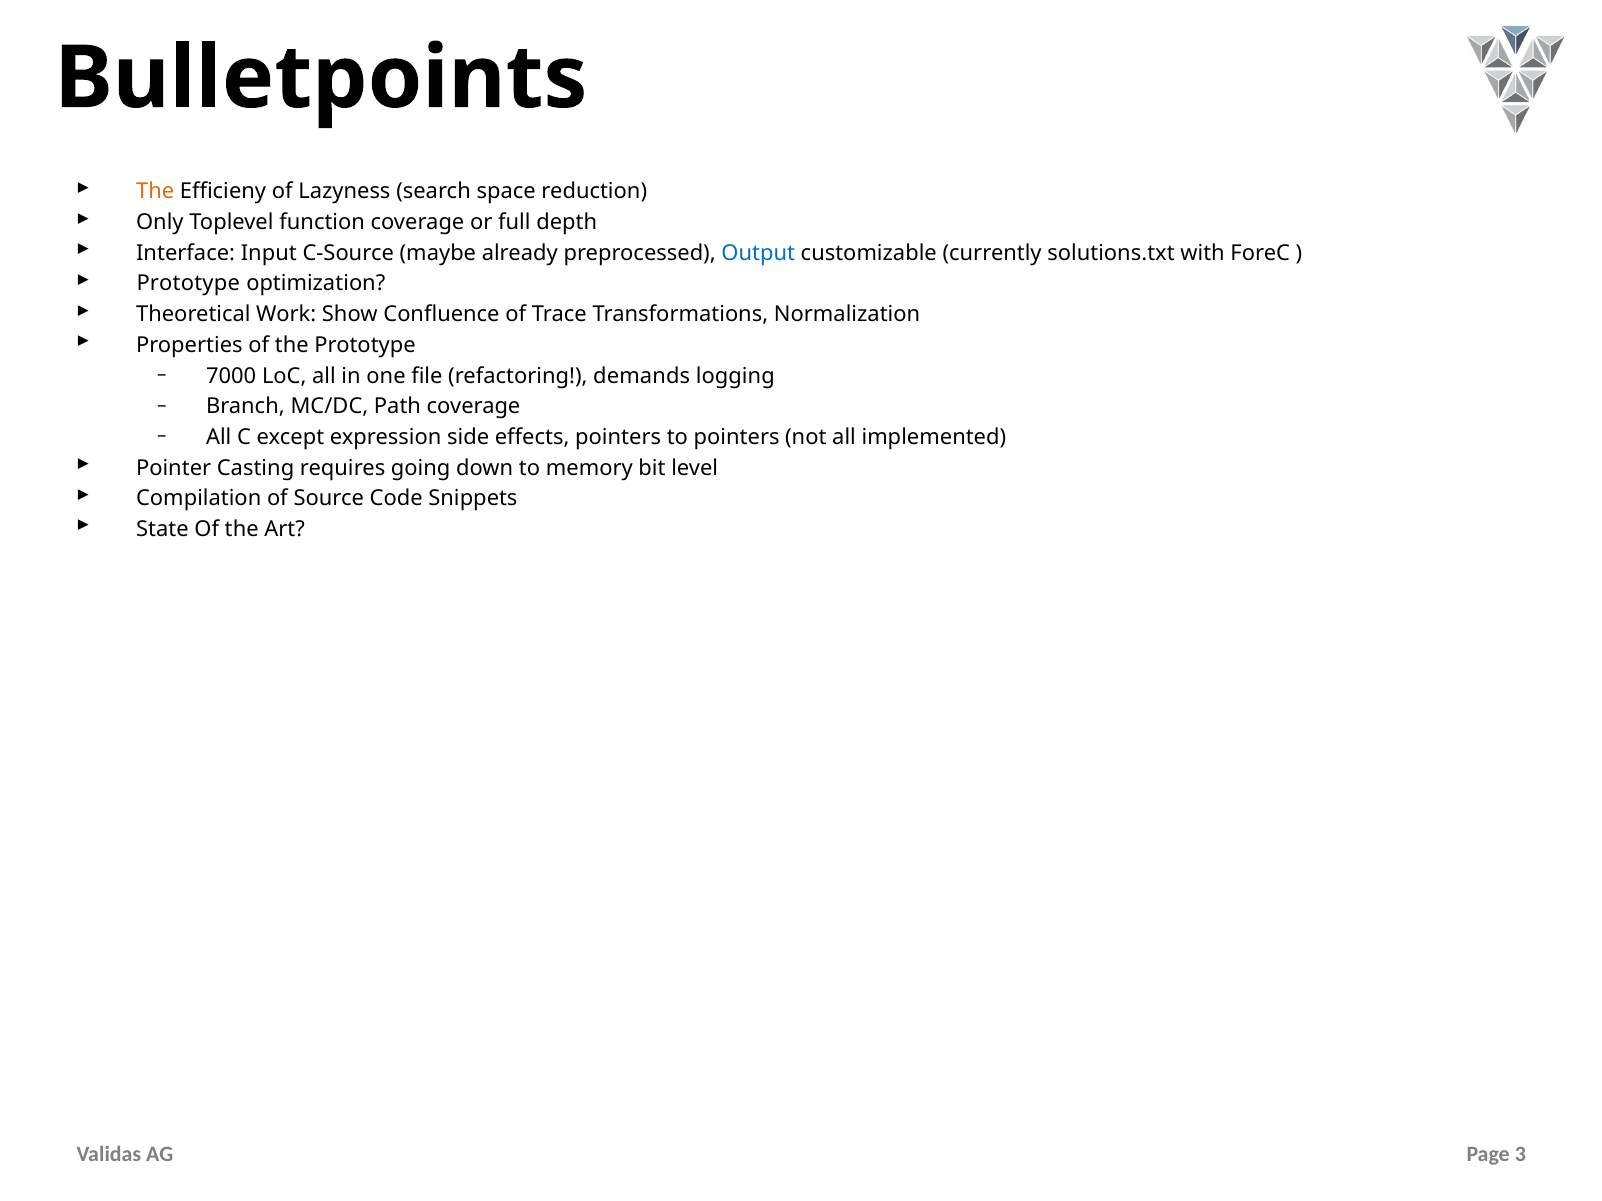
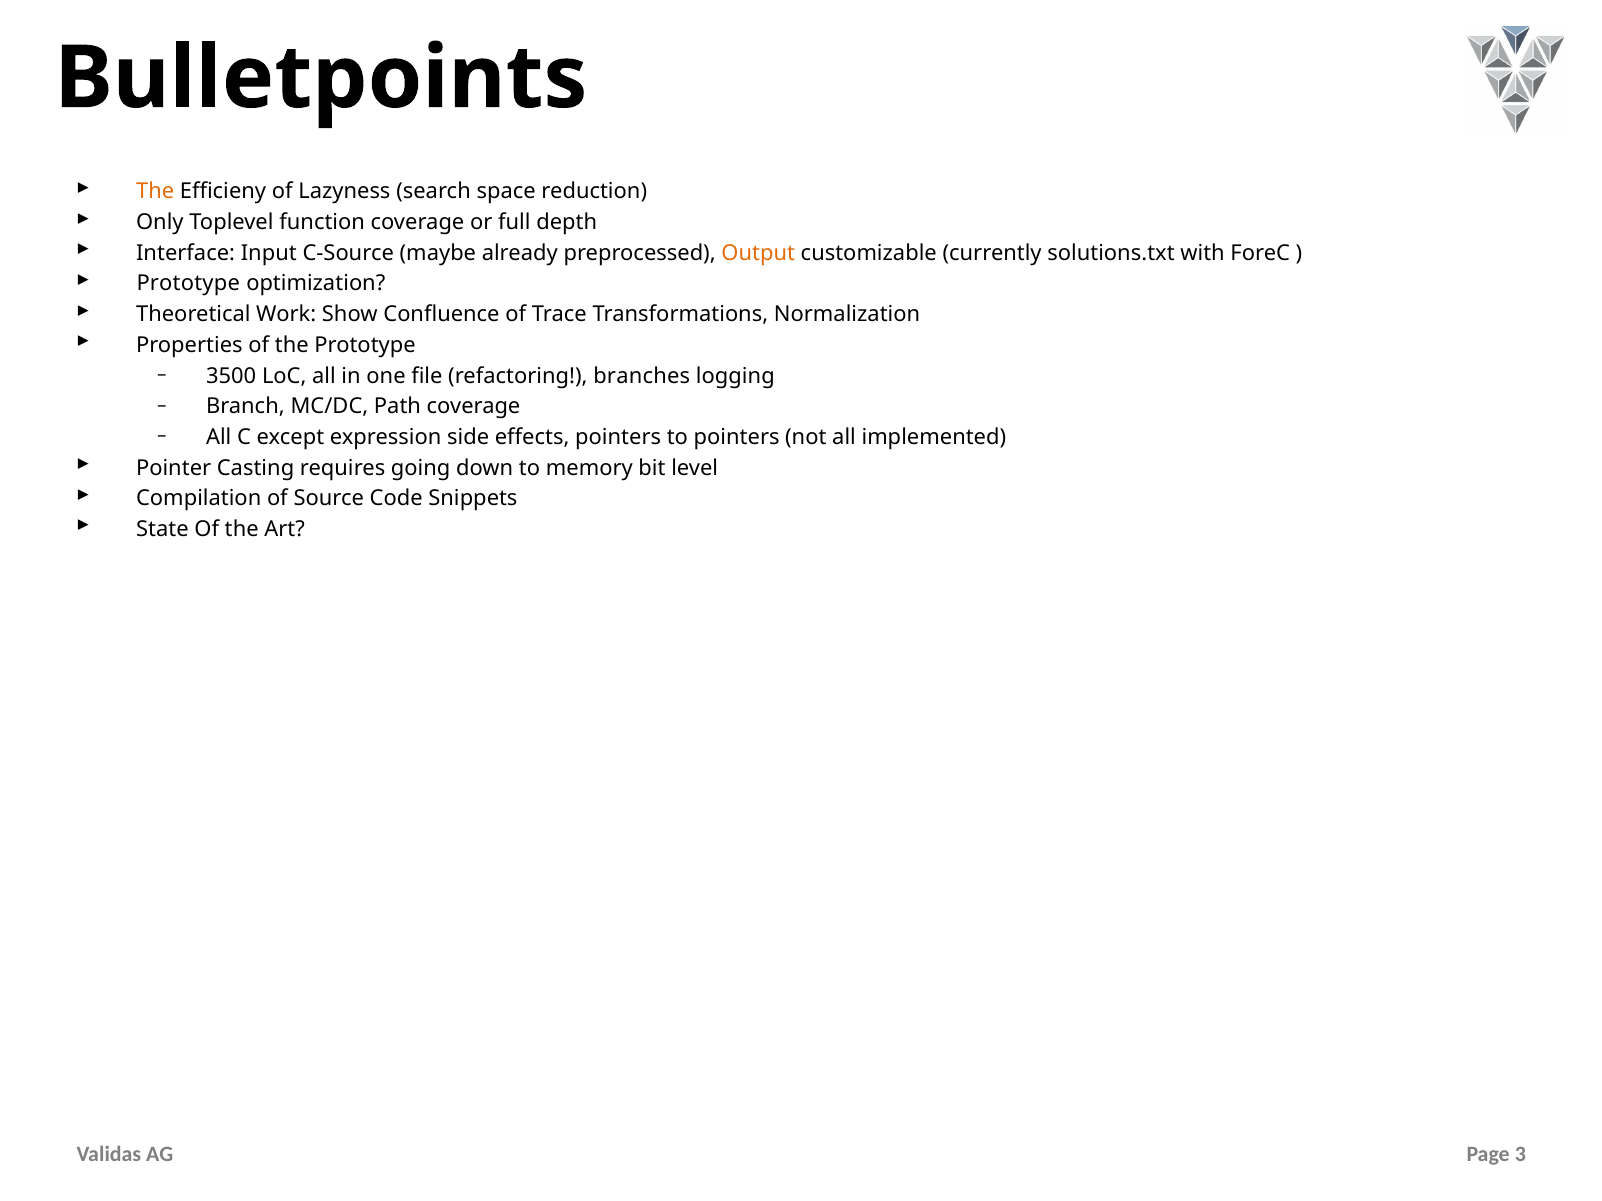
Output colour: blue -> orange
7000: 7000 -> 3500
demands: demands -> branches
